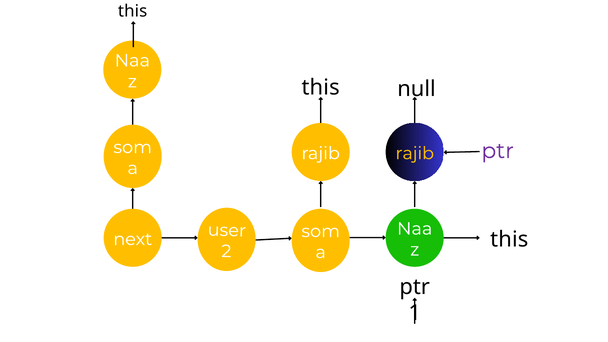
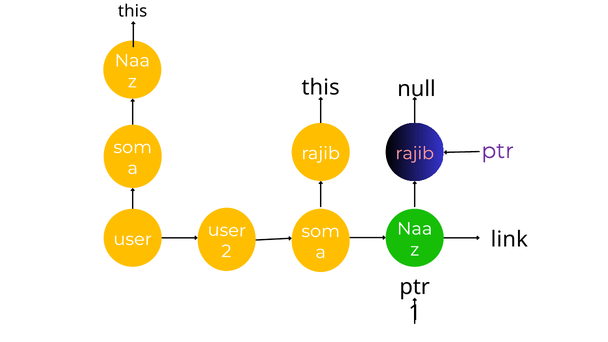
rajib at (415, 153) colour: yellow -> pink
next at (133, 239): next -> user
this at (509, 240): this -> link
